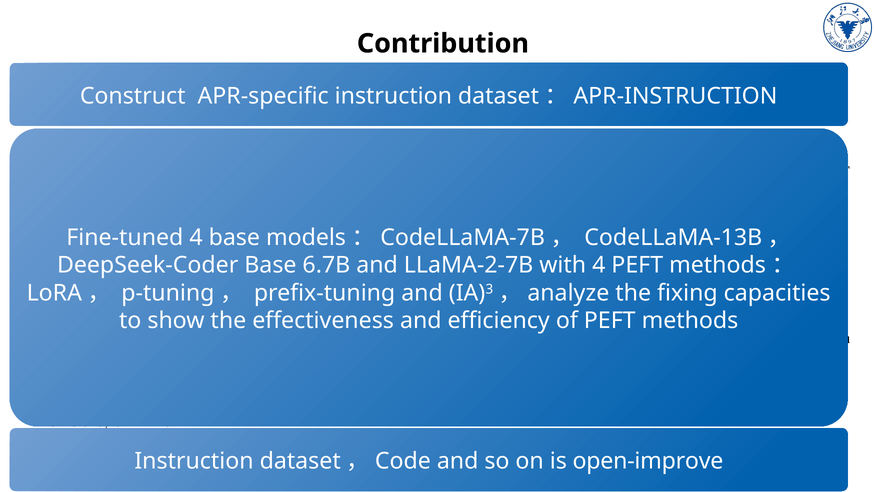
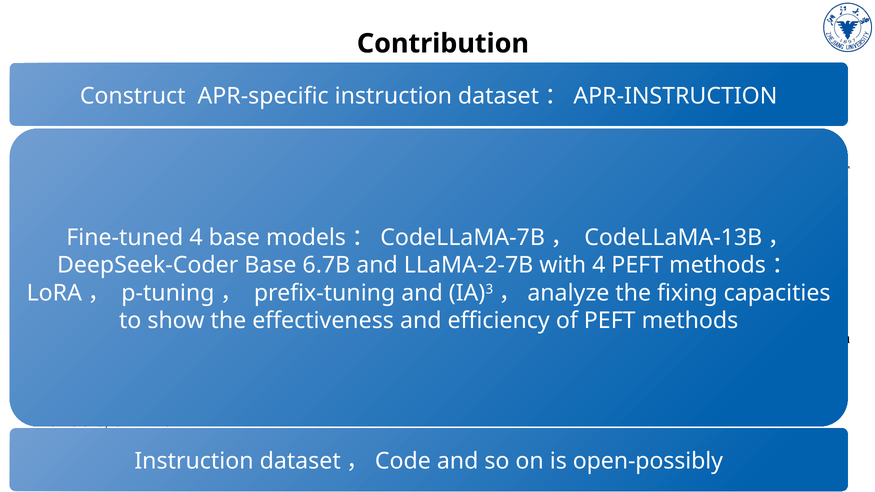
open-improve: open-improve -> open-possibly
